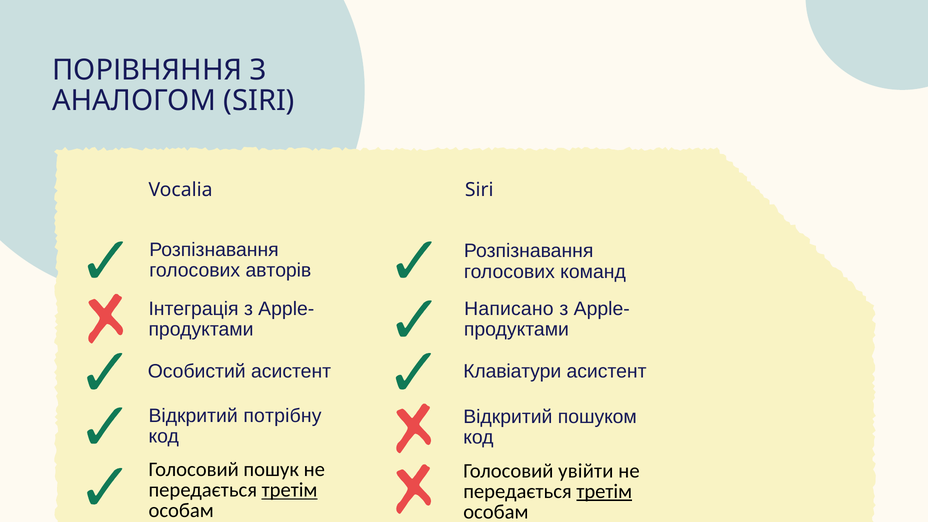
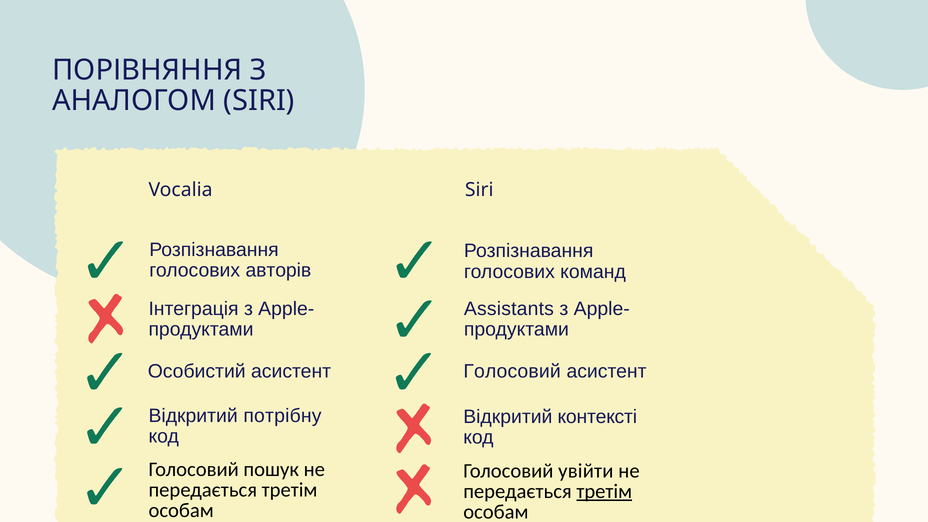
Написано: Написано -> Assistants
Клавіатури at (512, 371): Клавіатури -> Голосовий
пошуком: пошуком -> контексті
третім at (290, 490) underline: present -> none
